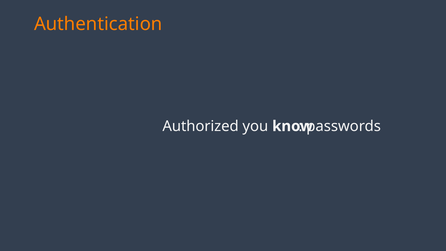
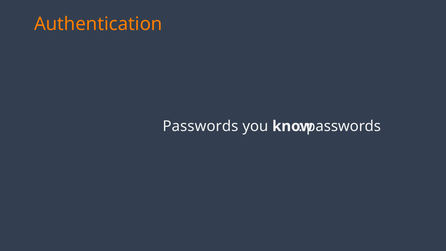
Authorized at (201, 126): Authorized -> Passwords
